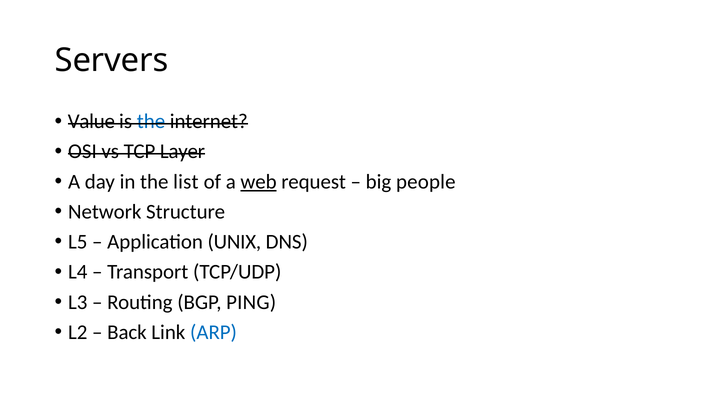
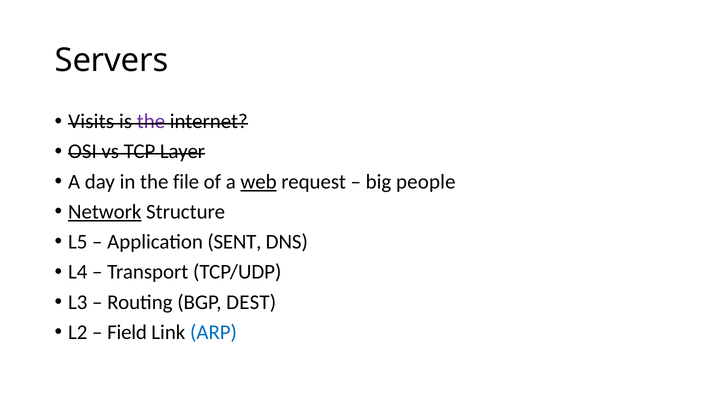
Value: Value -> Visits
the at (151, 121) colour: blue -> purple
list: list -> file
Network underline: none -> present
UNIX: UNIX -> SENT
PING: PING -> DEST
Back: Back -> Field
